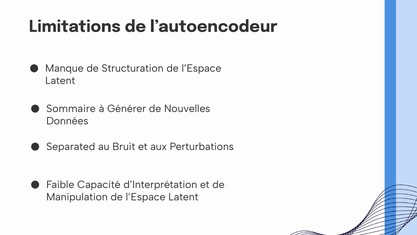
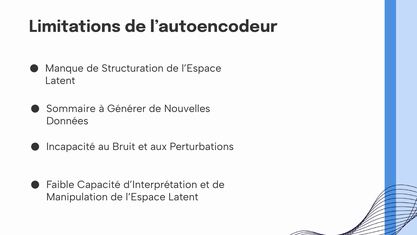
Separated: Separated -> Incapacité
